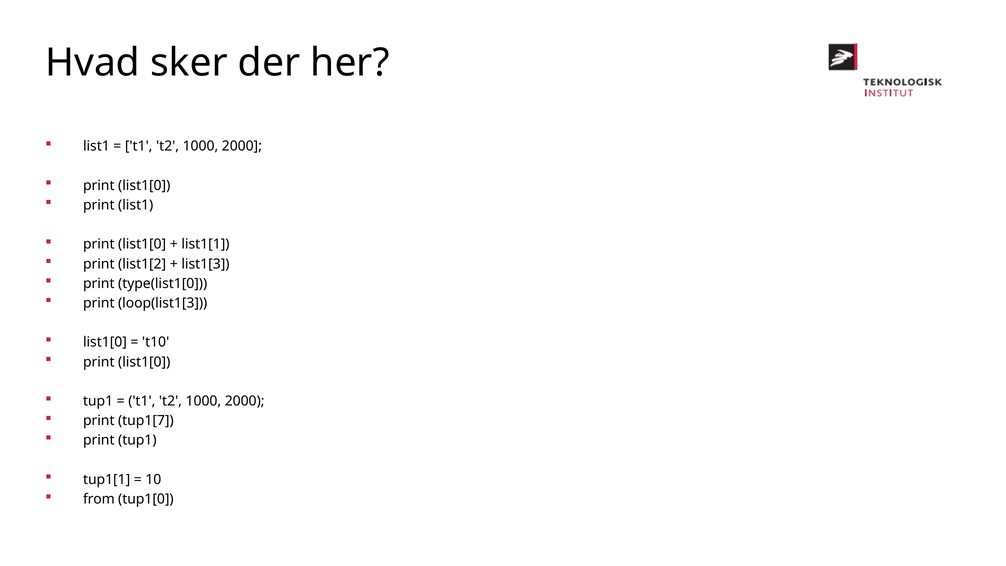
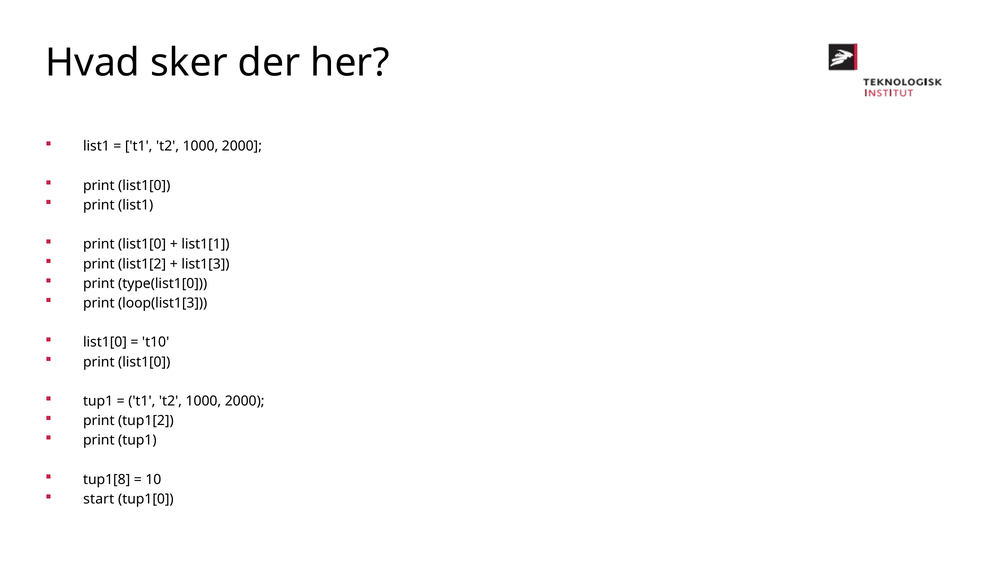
tup1[7: tup1[7 -> tup1[2
tup1[1: tup1[1 -> tup1[8
from: from -> start
